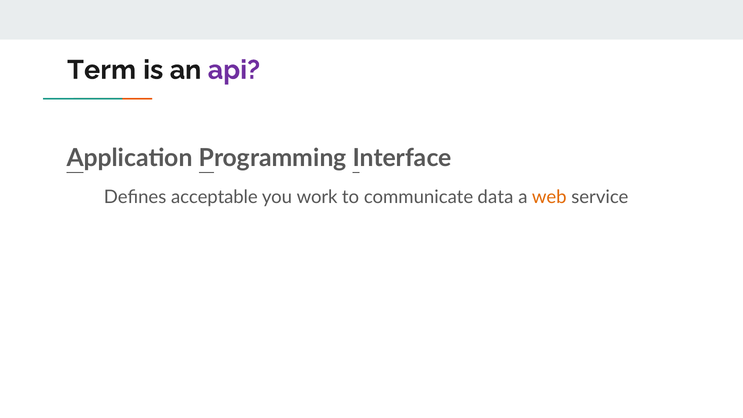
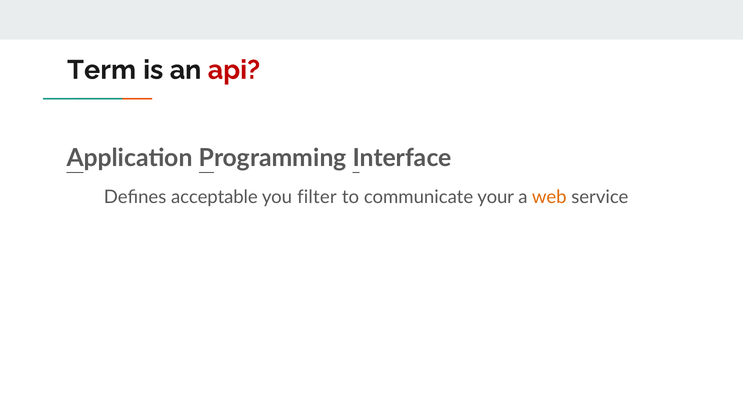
api colour: purple -> red
work: work -> filter
data: data -> your
